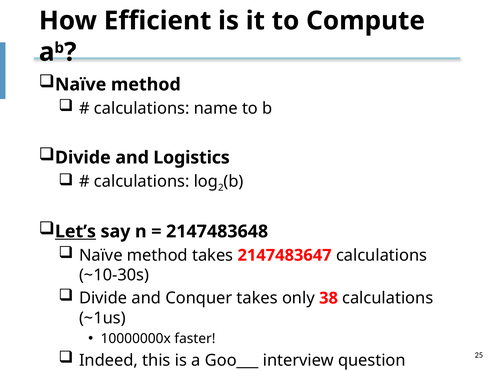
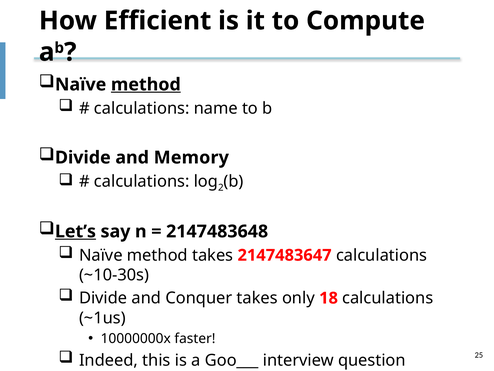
method at (146, 84) underline: none -> present
Logistics: Logistics -> Memory
38: 38 -> 18
